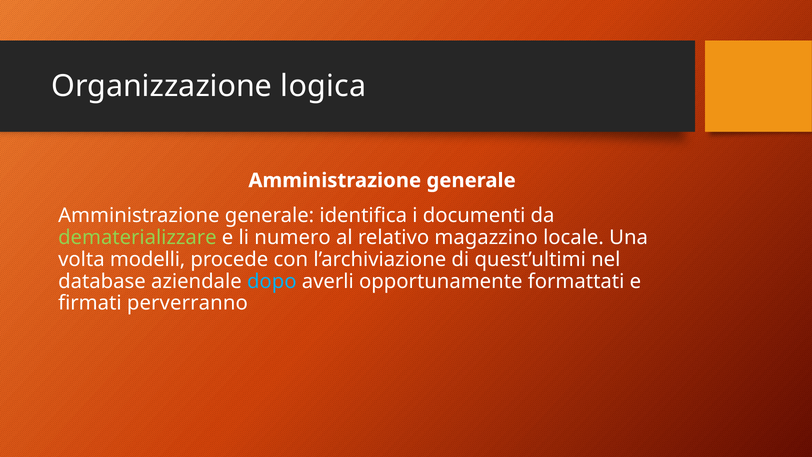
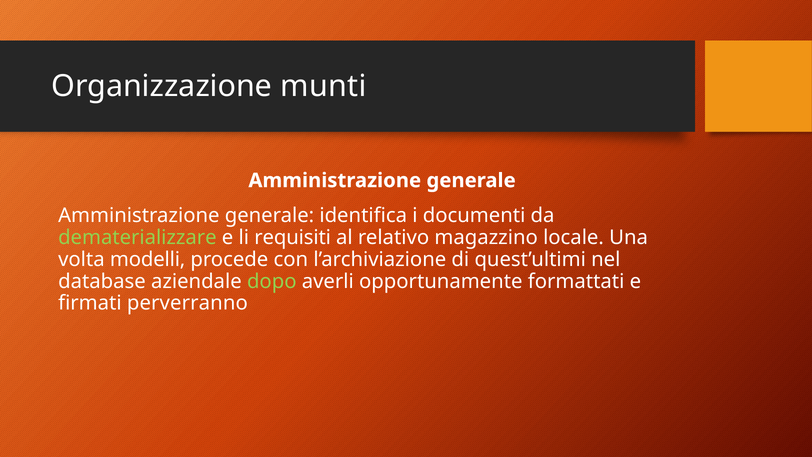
logica: logica -> munti
numero: numero -> requisiti
dopo colour: light blue -> light green
